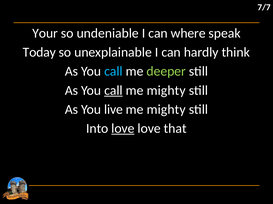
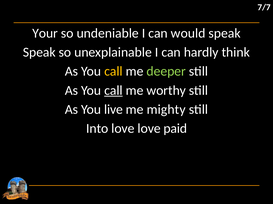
where: where -> would
Today at (39, 52): Today -> Speak
call at (113, 72) colour: light blue -> yellow
mighty at (166, 91): mighty -> worthy
love at (123, 129) underline: present -> none
that: that -> paid
